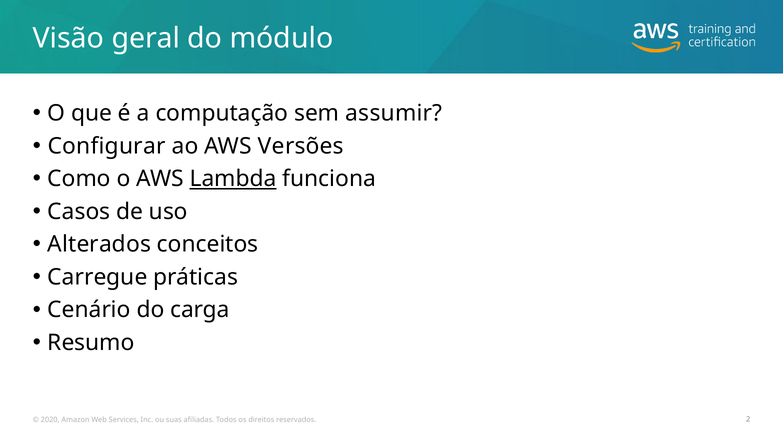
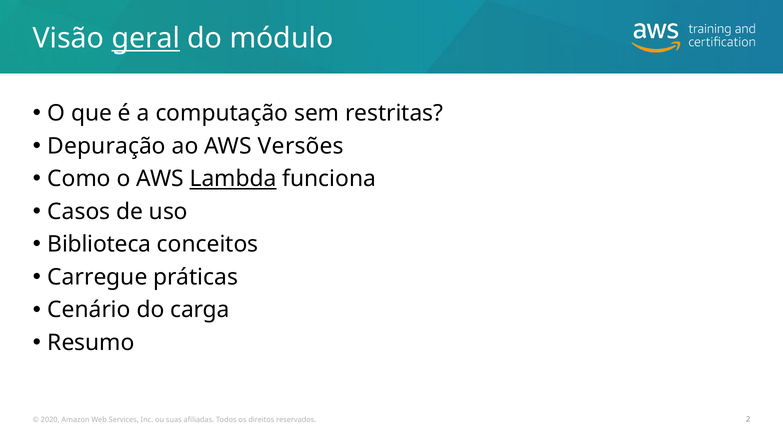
geral underline: none -> present
assumir: assumir -> restritas
Configurar: Configurar -> Depuração
Alterados: Alterados -> Biblioteca
